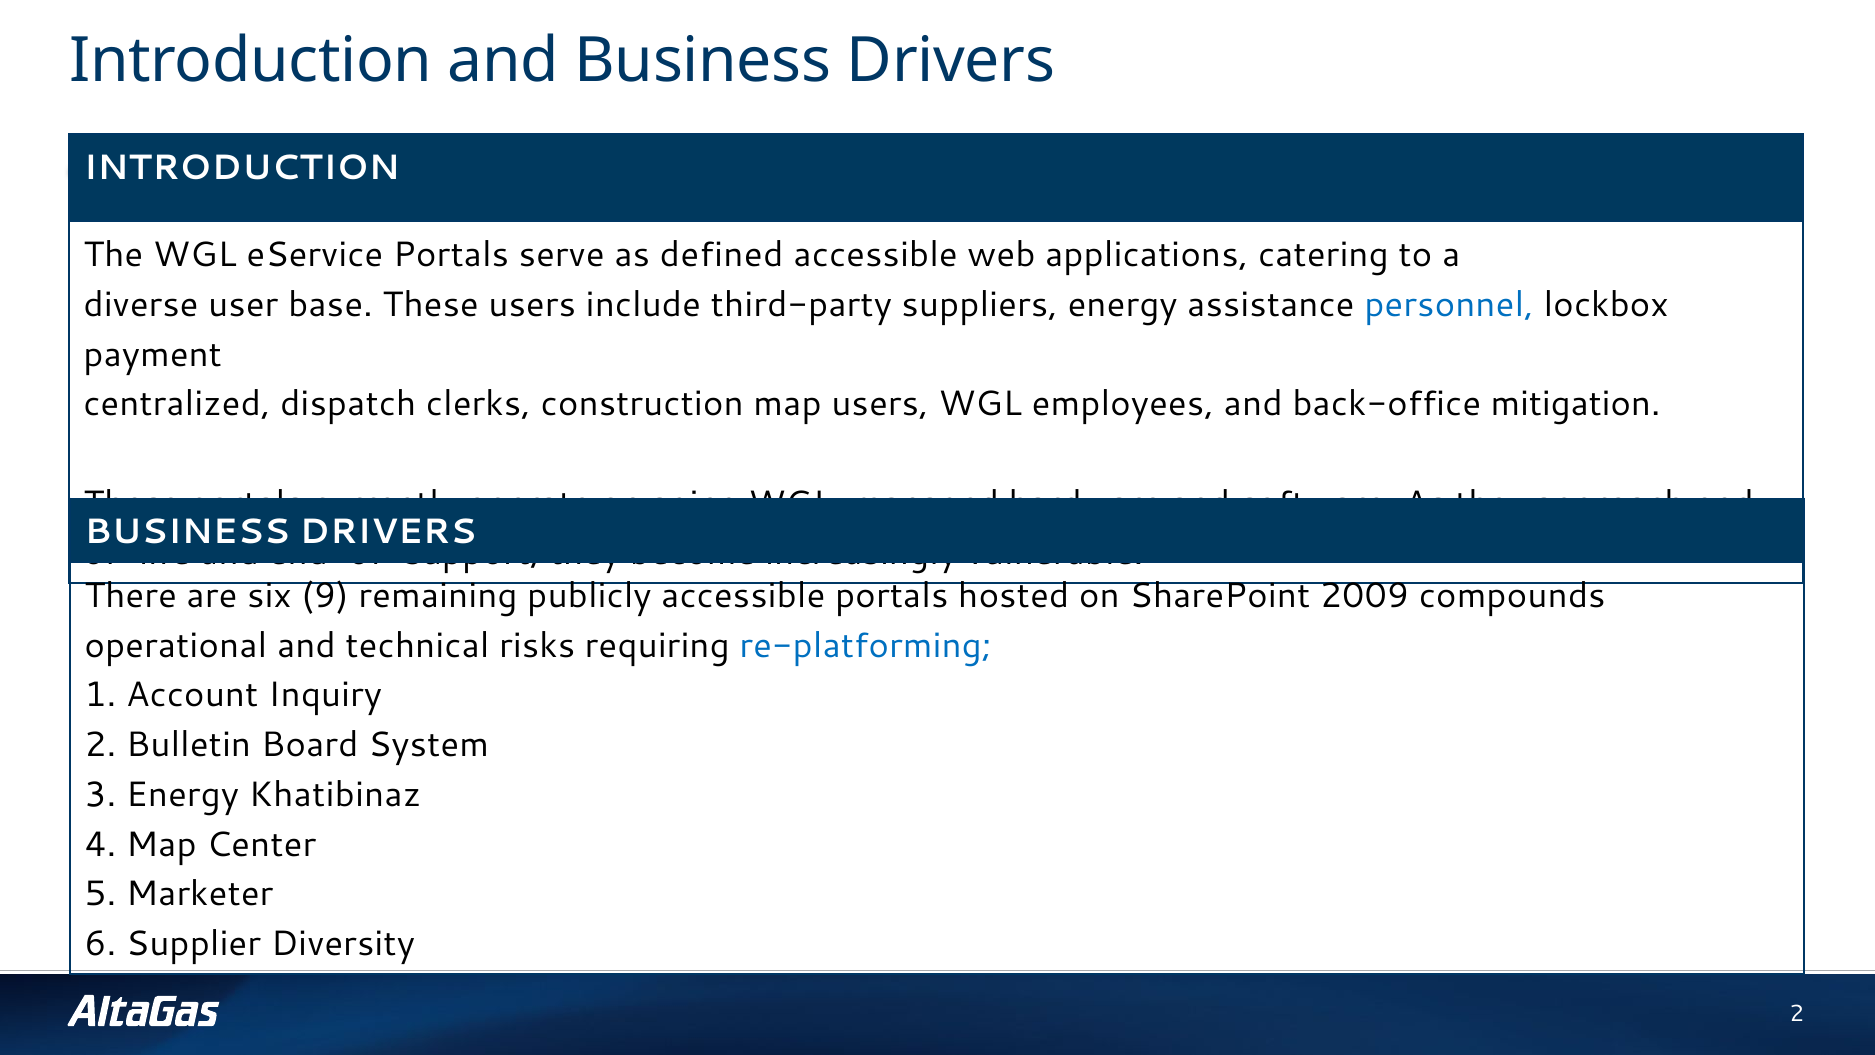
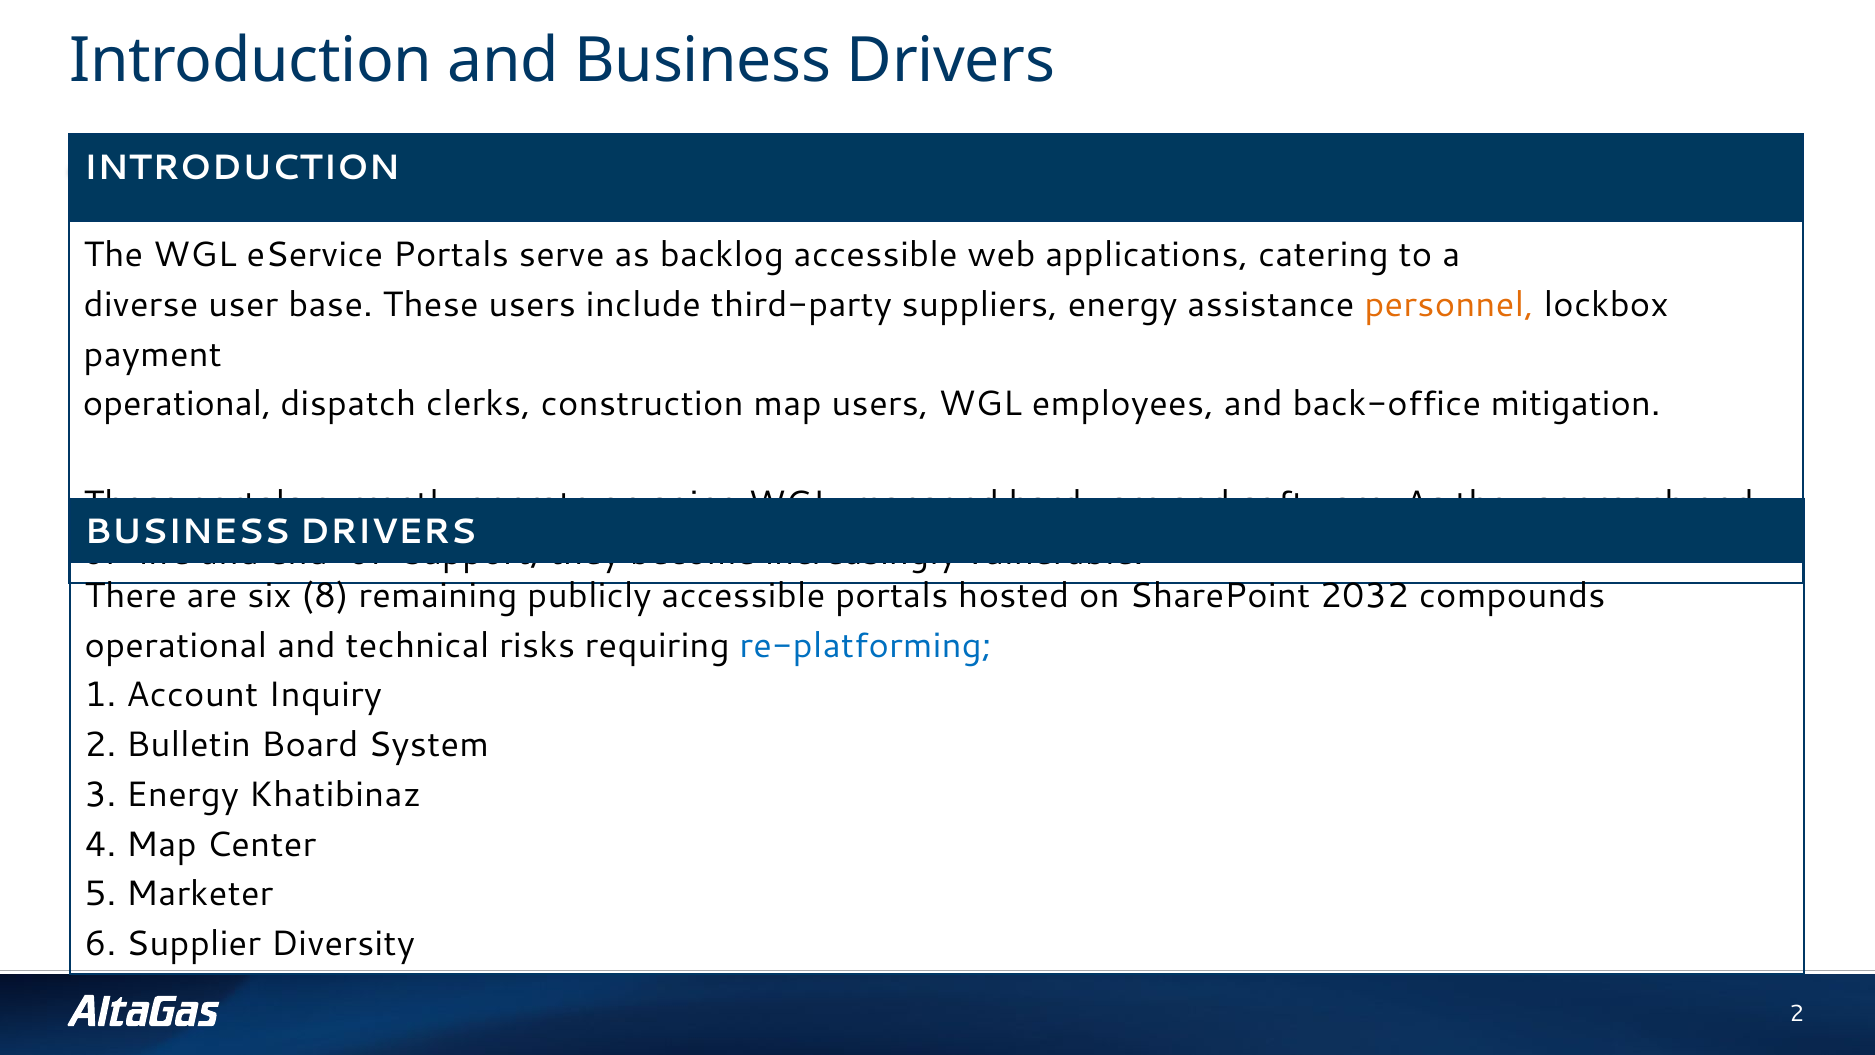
defined: defined -> backlog
personnel colour: blue -> orange
centralized at (177, 404): centralized -> operational
9: 9 -> 8
2009: 2009 -> 2032
